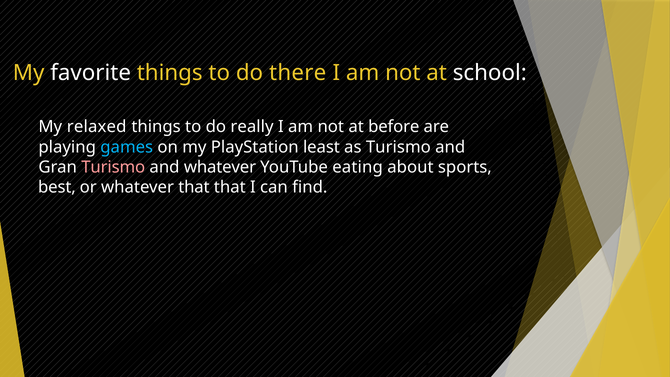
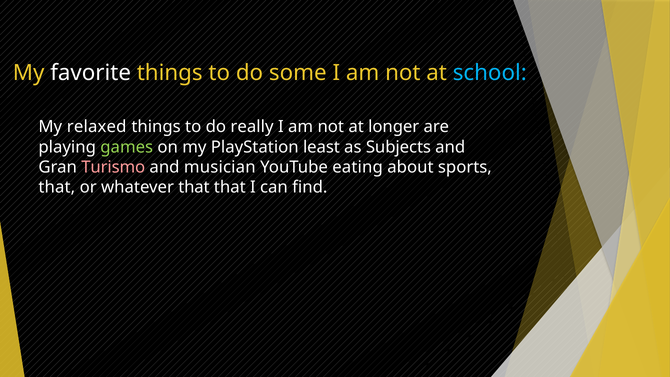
there: there -> some
school colour: white -> light blue
before: before -> longer
games colour: light blue -> light green
as Turismo: Turismo -> Subjects
and whatever: whatever -> musician
best at (57, 187): best -> that
